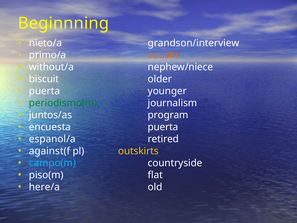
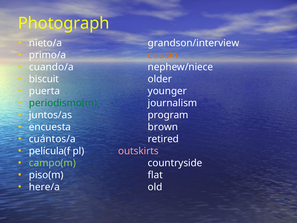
Beginnning: Beginnning -> Photograph
without/a: without/a -> cuando/a
encuesta puerta: puerta -> brown
espanol/a: espanol/a -> cuántos/a
against(f: against(f -> película(f
outskirts colour: yellow -> pink
campo(m colour: light blue -> light green
